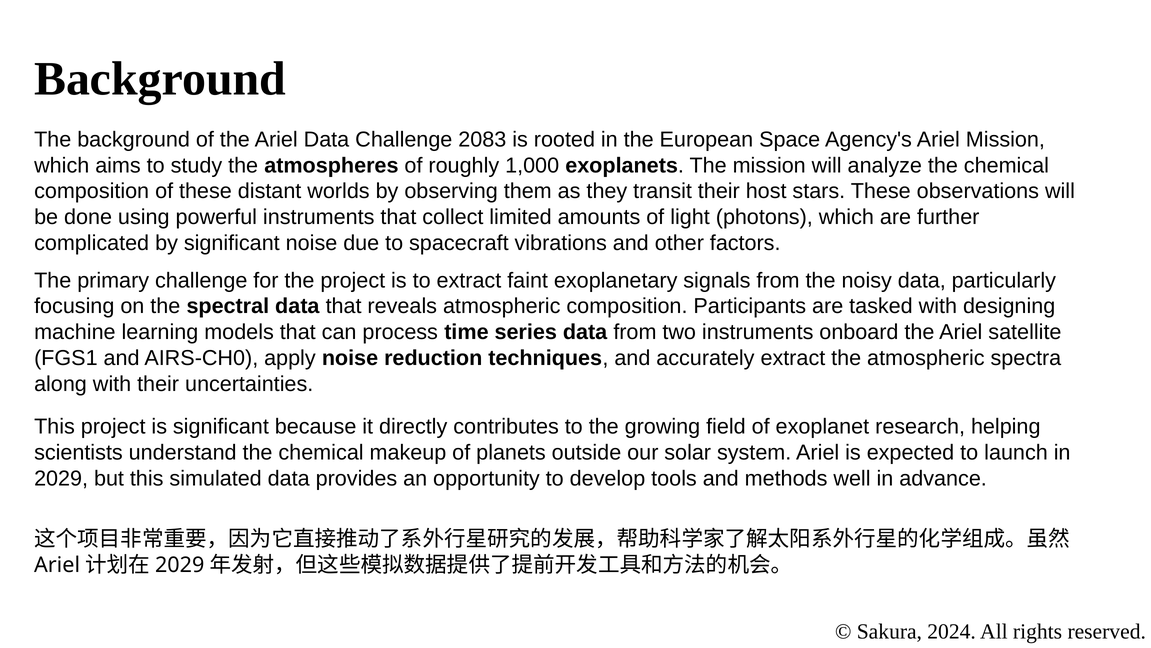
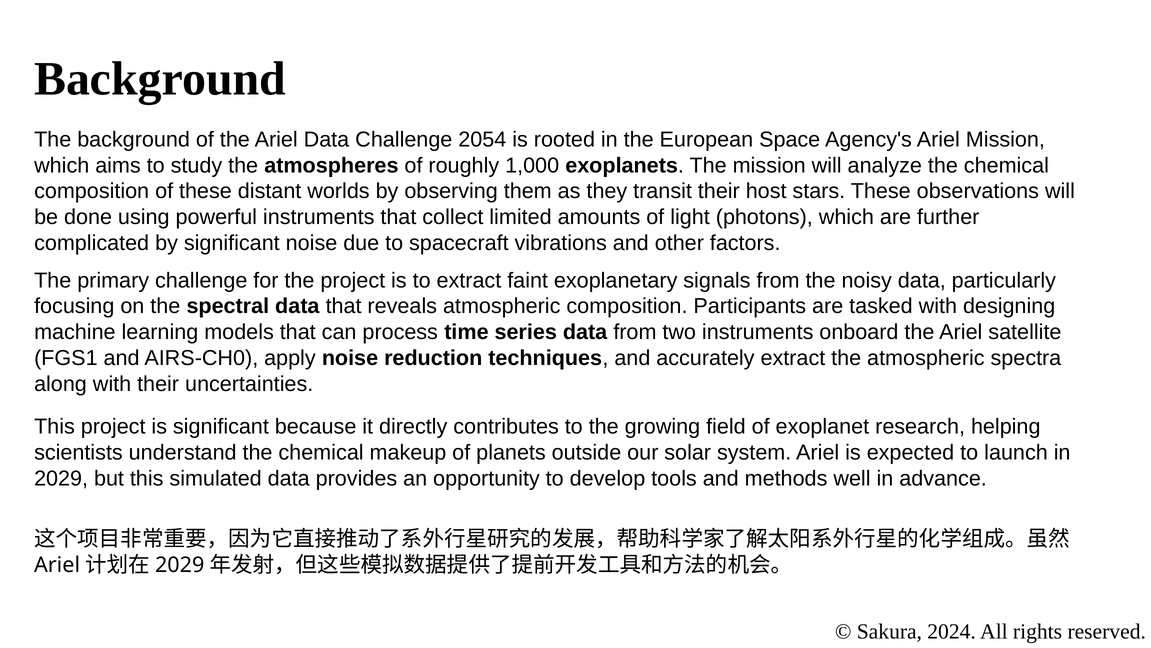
2083: 2083 -> 2054
